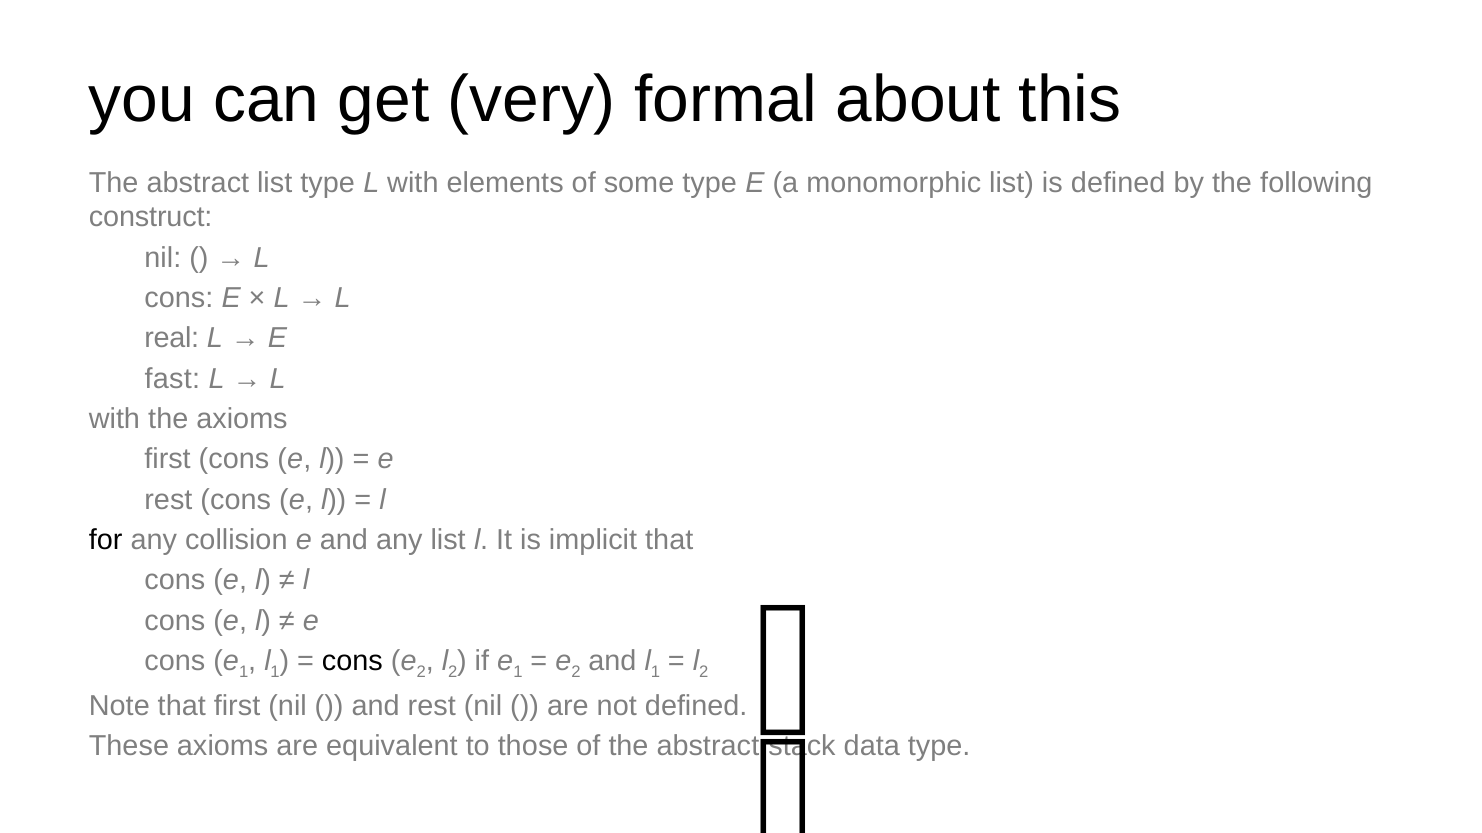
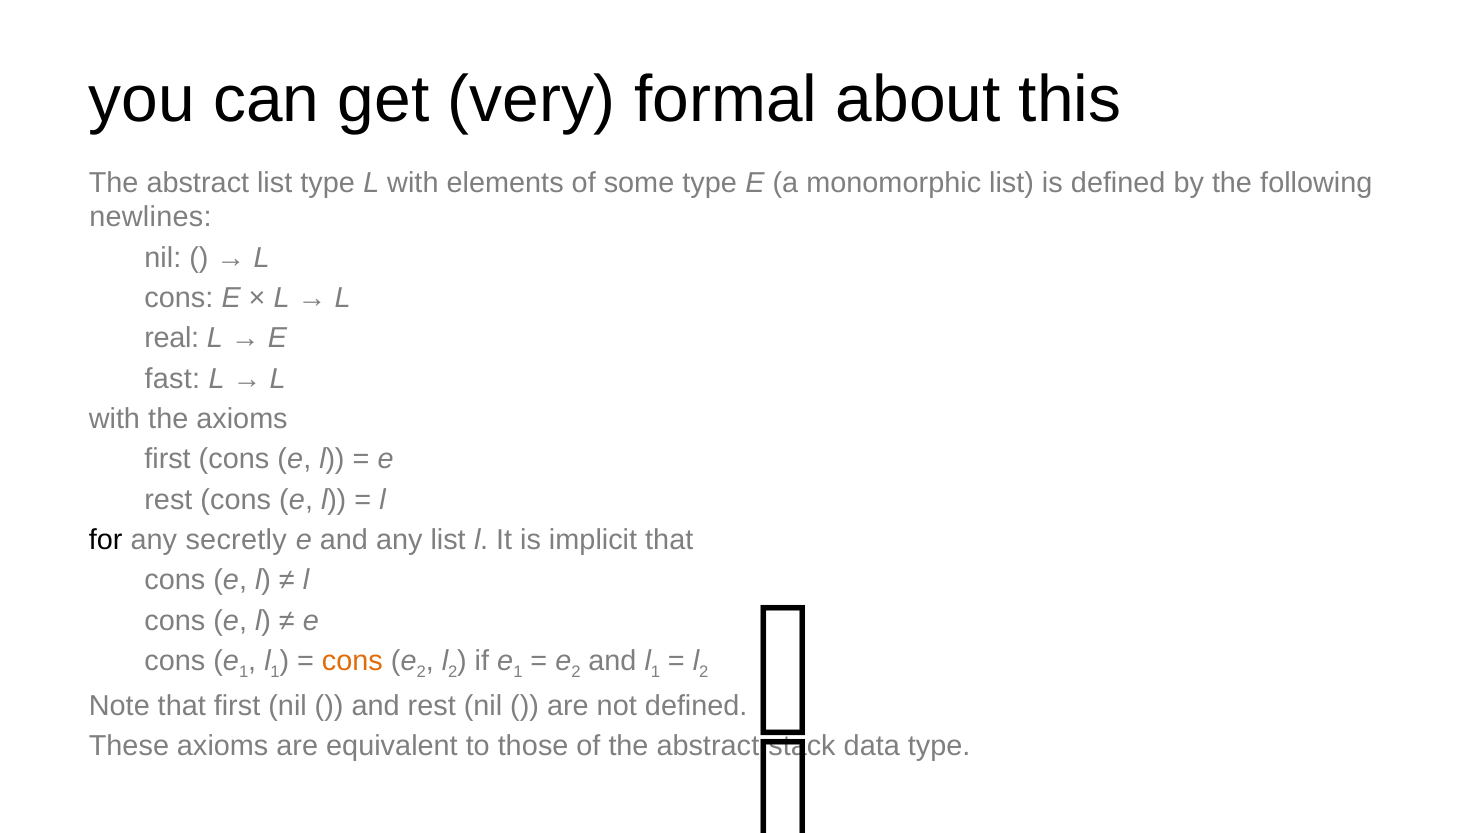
construct: construct -> newlines
collision: collision -> secretly
cons at (352, 662) colour: black -> orange
